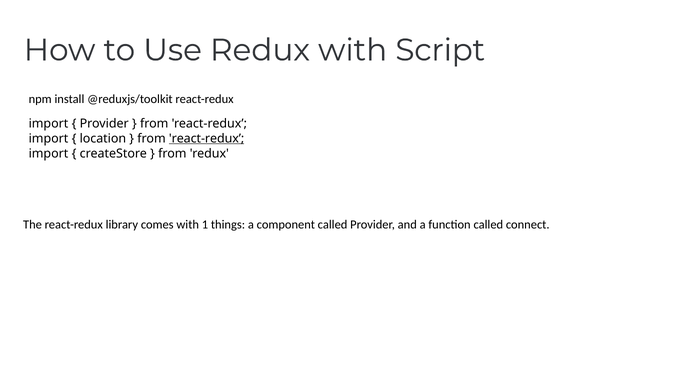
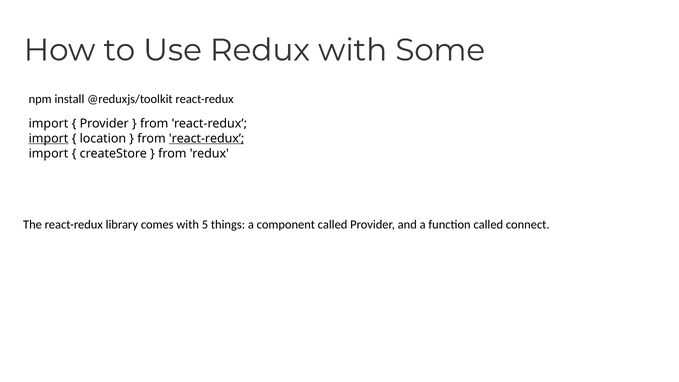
Script: Script -> Some
import at (49, 138) underline: none -> present
1: 1 -> 5
